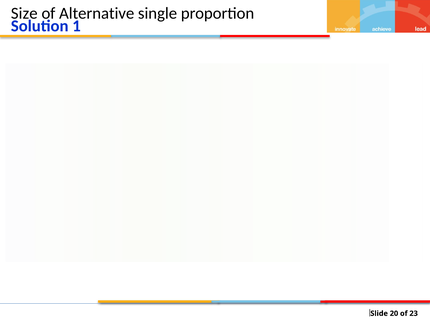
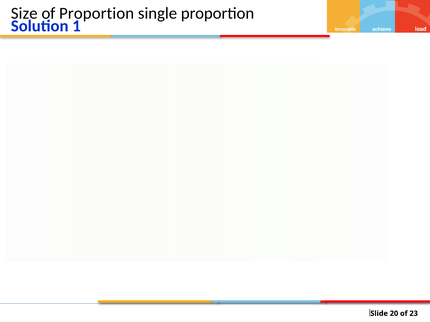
of Alternative: Alternative -> Proportion
